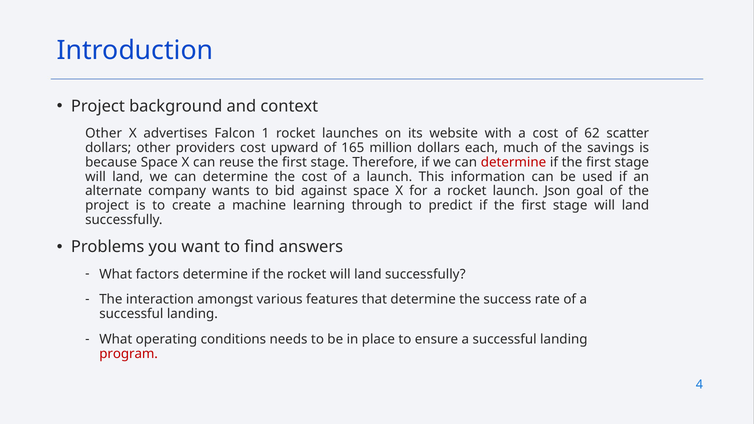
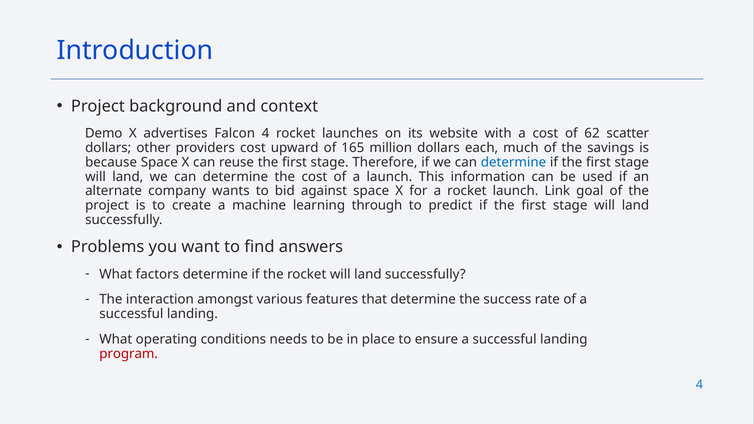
Other at (104, 133): Other -> Demo
Falcon 1: 1 -> 4
determine at (514, 162) colour: red -> blue
Json: Json -> Link
